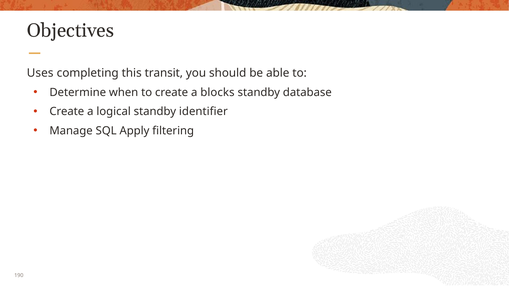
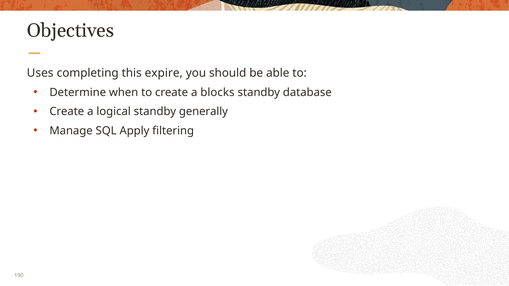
transit: transit -> expire
identifier: identifier -> generally
